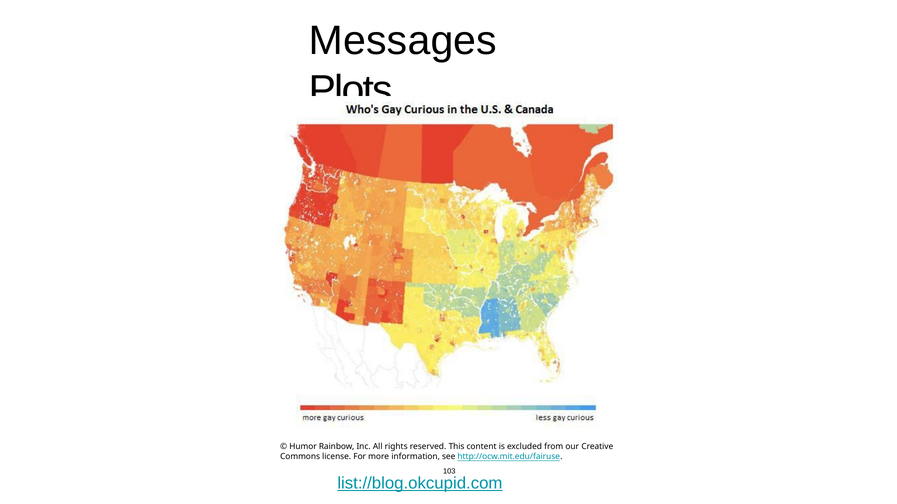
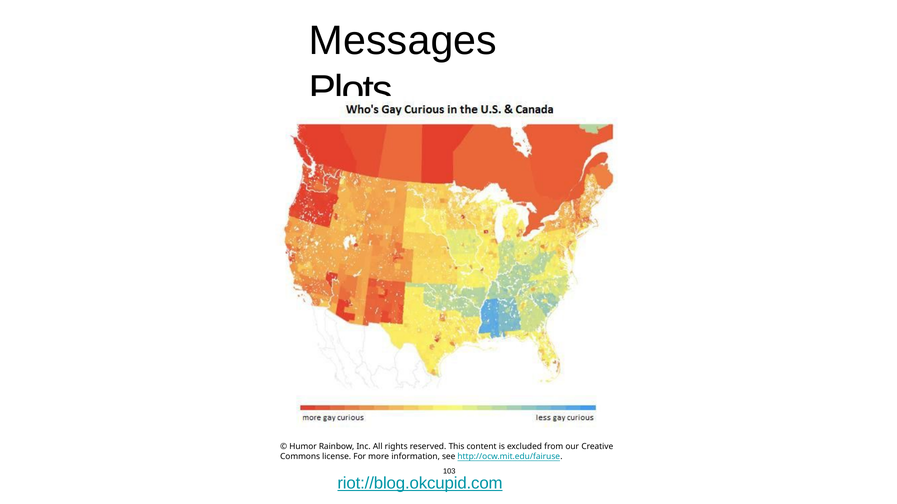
list://blog.okcupid.com: list://blog.okcupid.com -> riot://blog.okcupid.com
